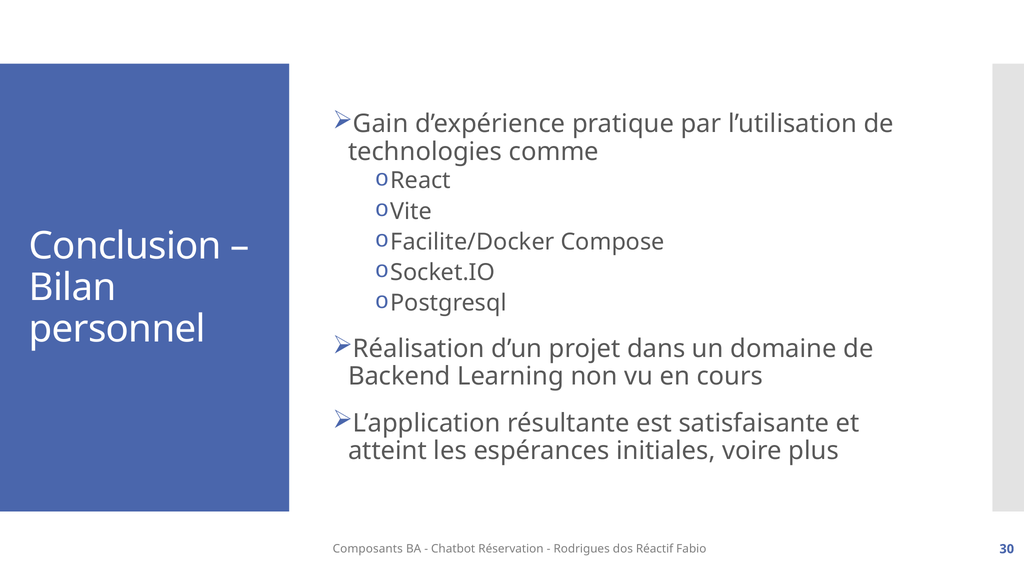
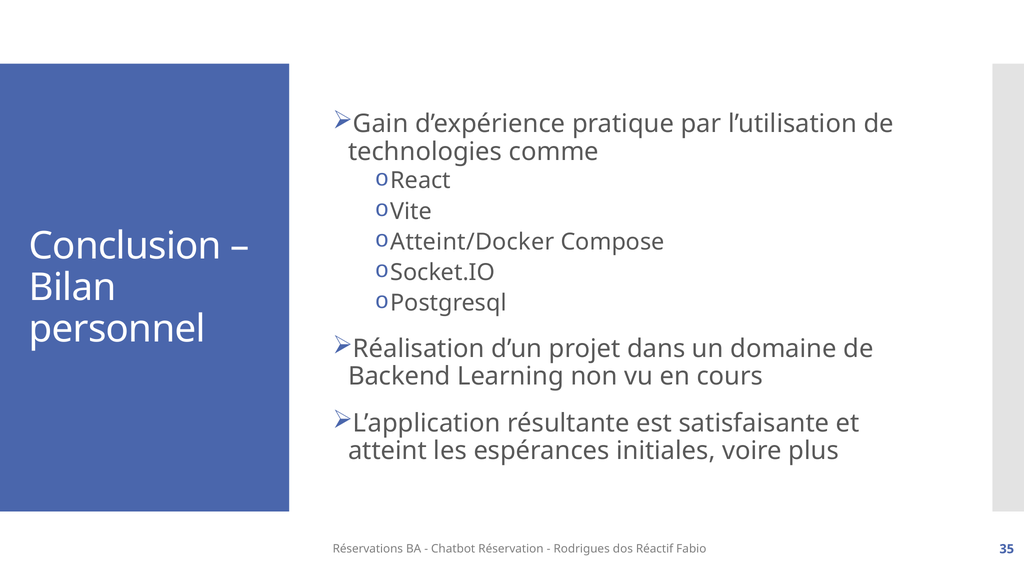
Facilite/Docker: Facilite/Docker -> Atteint/Docker
Composants: Composants -> Réservations
30: 30 -> 35
